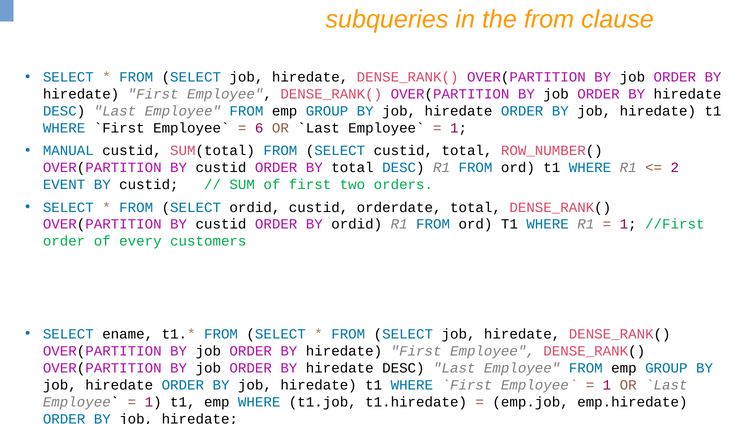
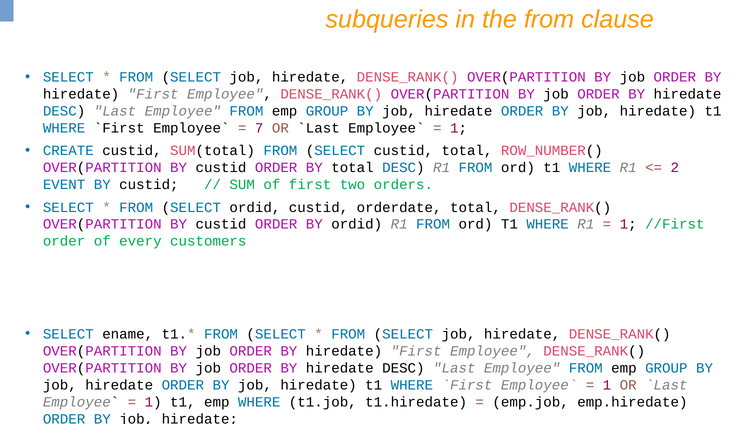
6: 6 -> 7
MANUAL: MANUAL -> CREATE
